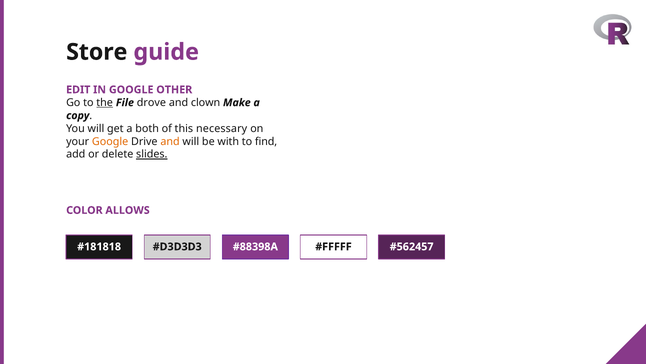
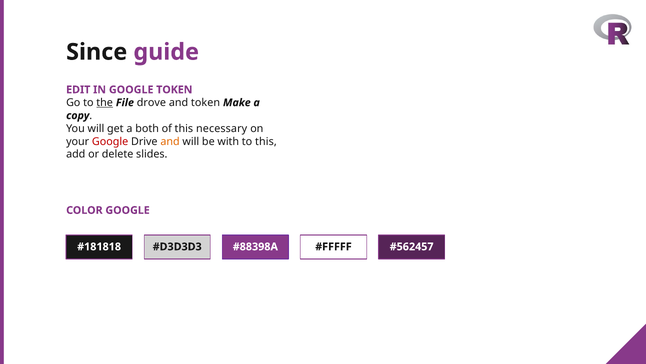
Store: Store -> Since
GOOGLE OTHER: OTHER -> TOKEN
and clown: clown -> token
Google at (110, 141) colour: orange -> red
to find: find -> this
slides underline: present -> none
COLOR ALLOWS: ALLOWS -> GOOGLE
